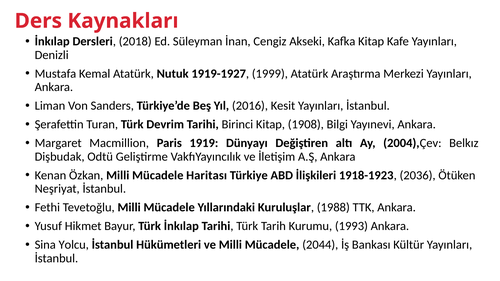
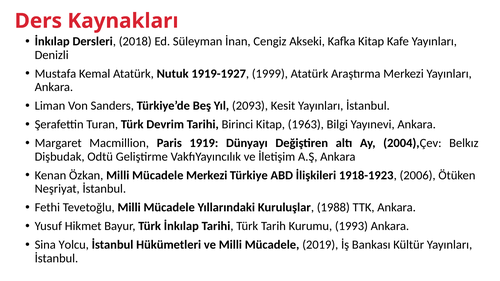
2016: 2016 -> 2093
1908: 1908 -> 1963
Mücadele Haritası: Haritası -> Merkezi
2036: 2036 -> 2006
2044: 2044 -> 2019
